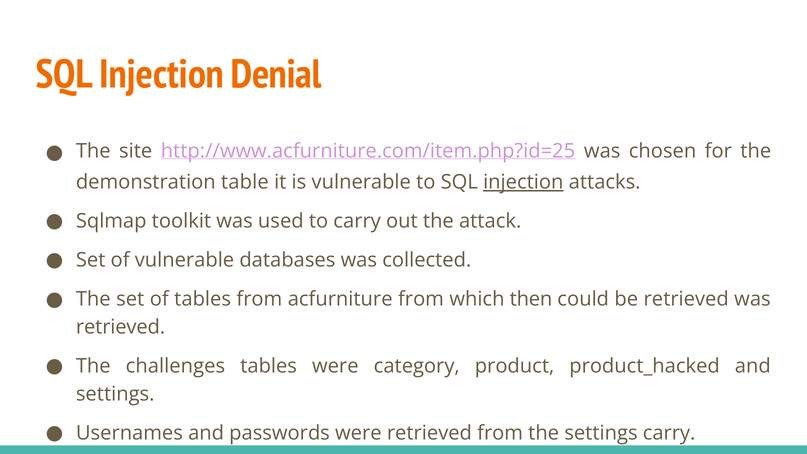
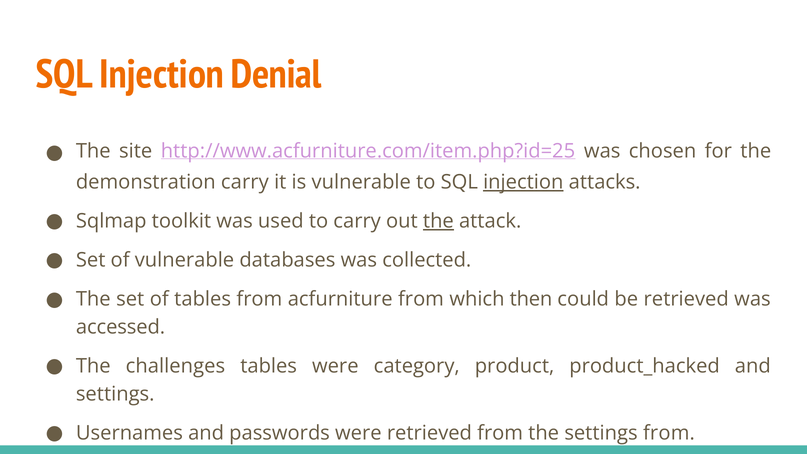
demonstration table: table -> carry
the at (438, 221) underline: none -> present
retrieved at (120, 327): retrieved -> accessed
settings carry: carry -> from
